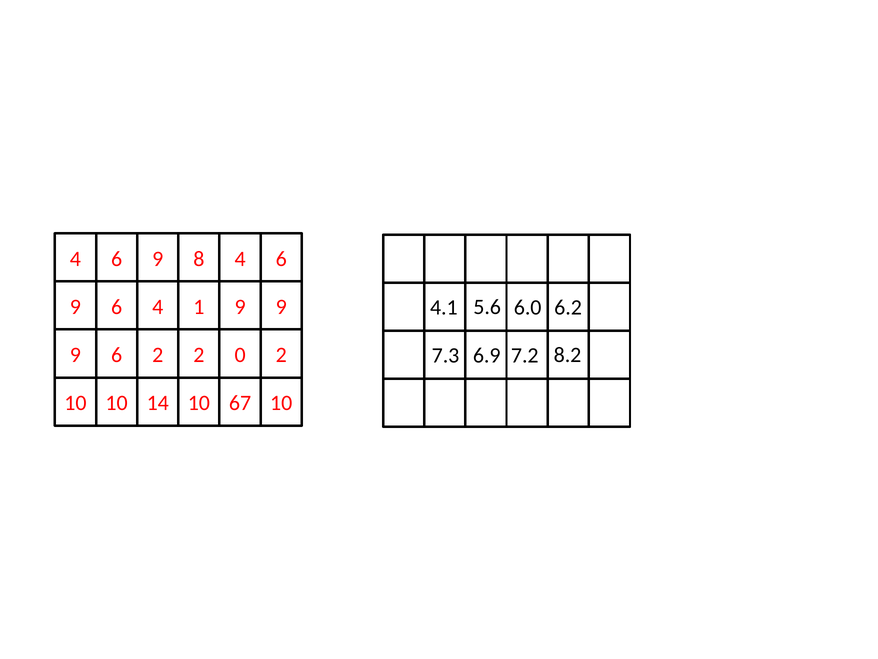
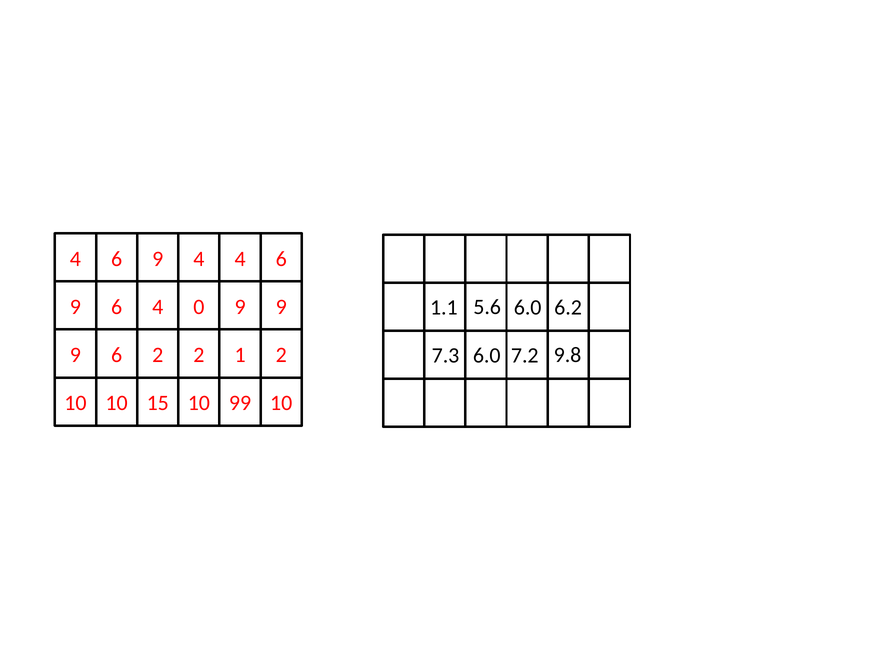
9 8: 8 -> 4
1: 1 -> 0
4.1: 4.1 -> 1.1
0: 0 -> 1
7.3 6.9: 6.9 -> 6.0
8.2: 8.2 -> 9.8
14: 14 -> 15
67: 67 -> 99
